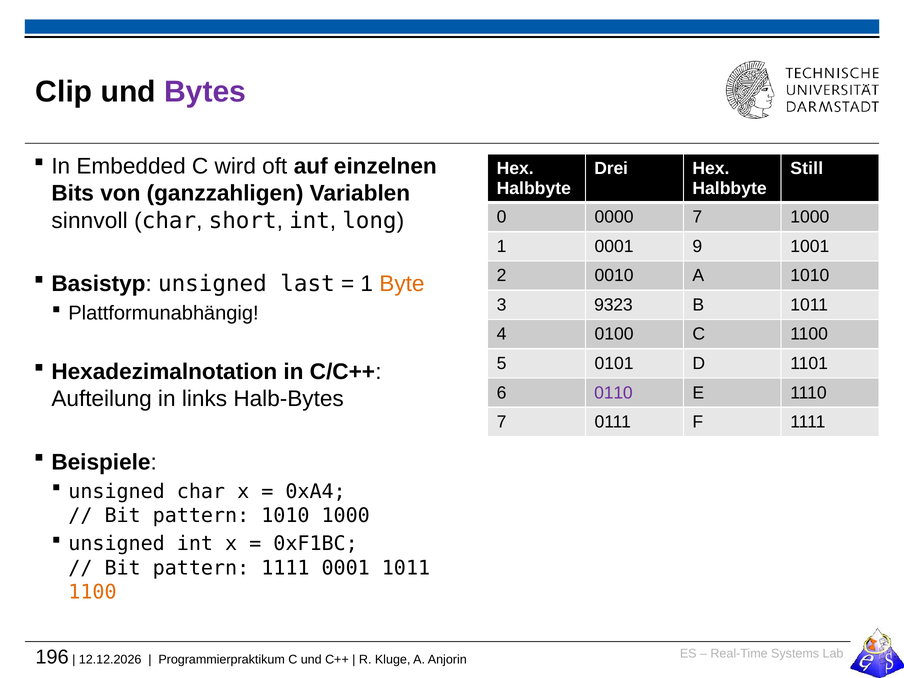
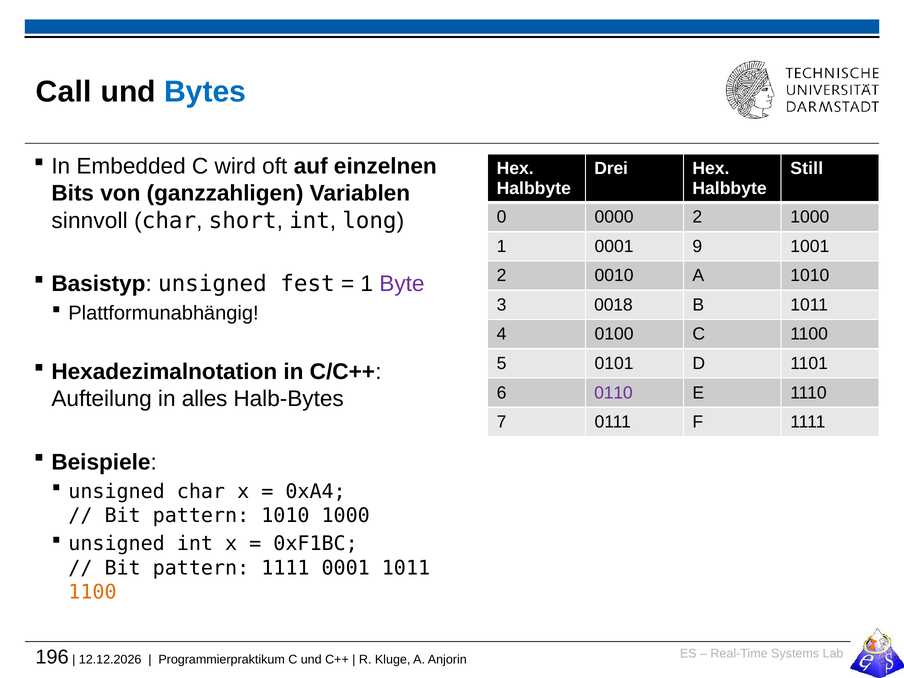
Clip: Clip -> Call
Bytes colour: purple -> blue
0000 7: 7 -> 2
last: last -> fest
Byte colour: orange -> purple
9323: 9323 -> 0018
links: links -> alles
